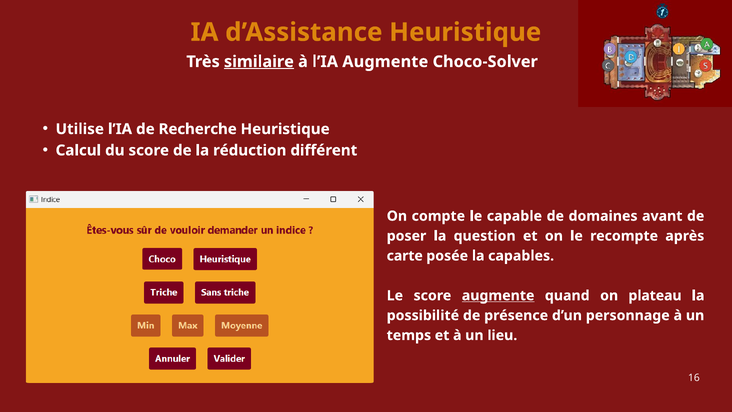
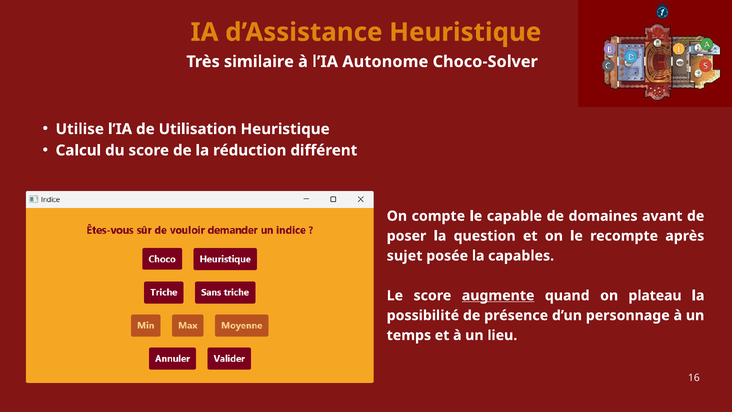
similaire underline: present -> none
l’IA Augmente: Augmente -> Autonome
Recherche: Recherche -> Utilisation
carte: carte -> sujet
